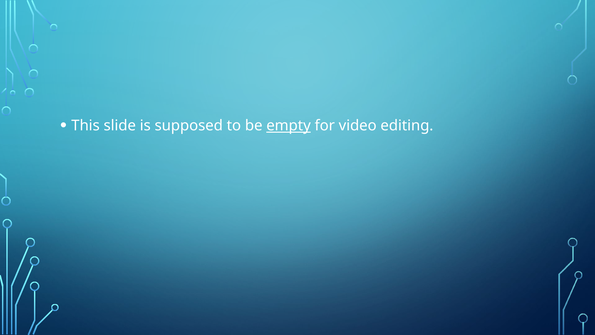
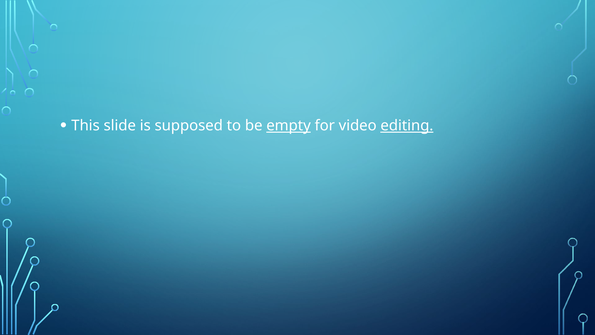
editing underline: none -> present
